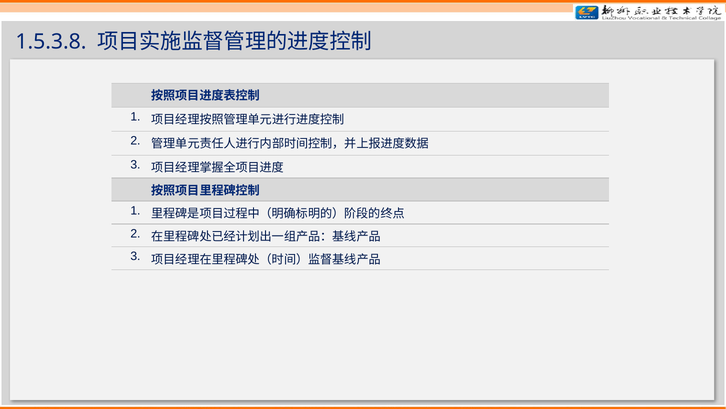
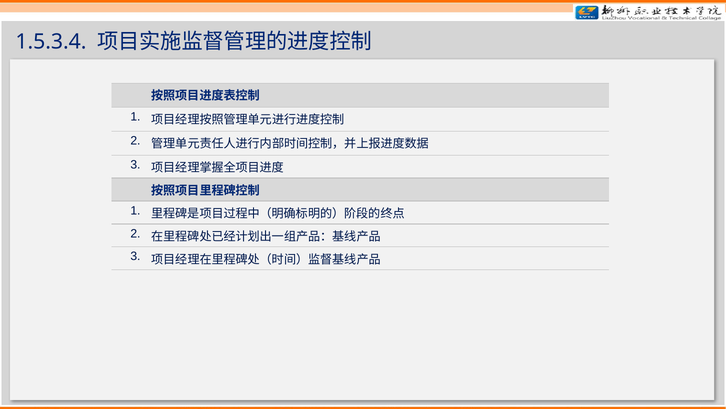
1.5.3.8: 1.5.3.8 -> 1.5.3.4
